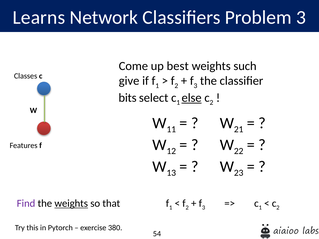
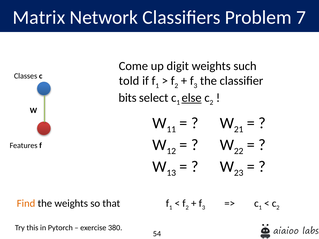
Learns: Learns -> Matrix
Problem 3: 3 -> 7
best: best -> digit
give: give -> told
Find colour: purple -> orange
weights at (71, 204) underline: present -> none
